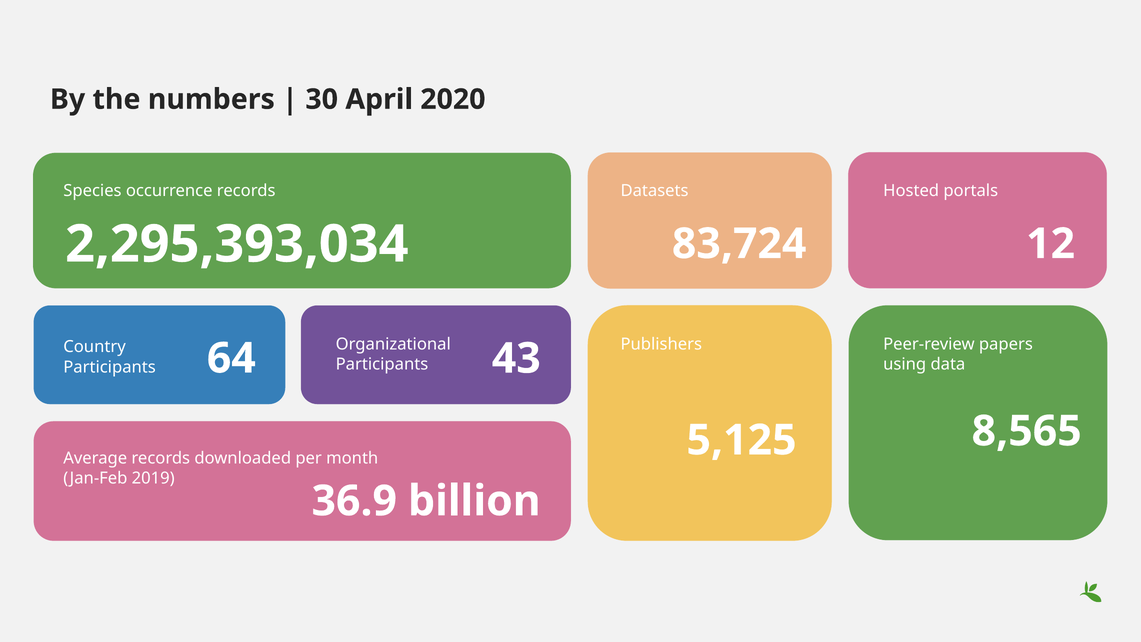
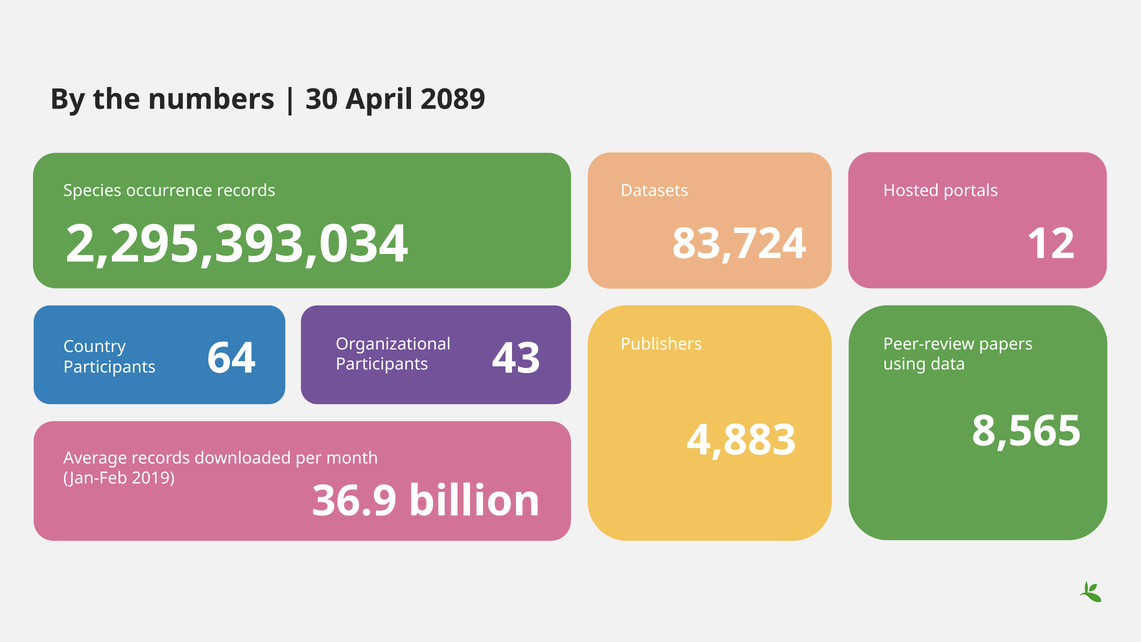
2020: 2020 -> 2089
5,125: 5,125 -> 4,883
